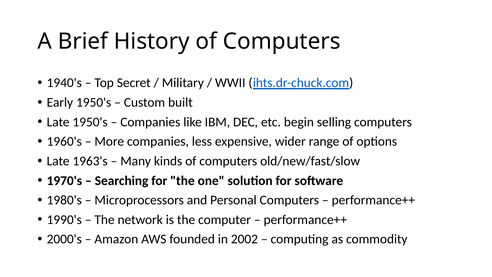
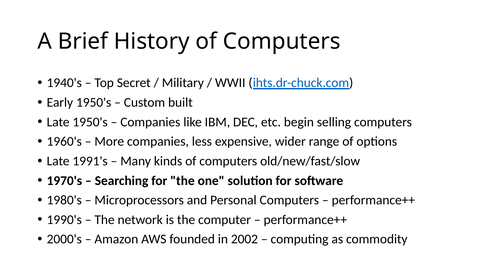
1963's: 1963's -> 1991's
